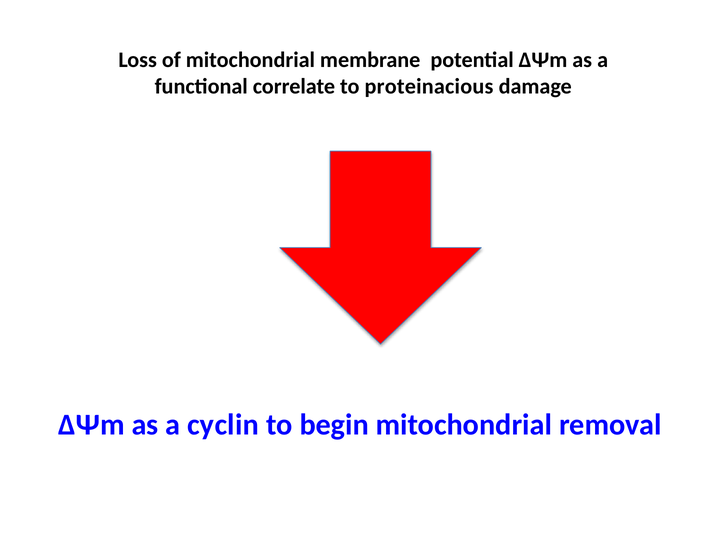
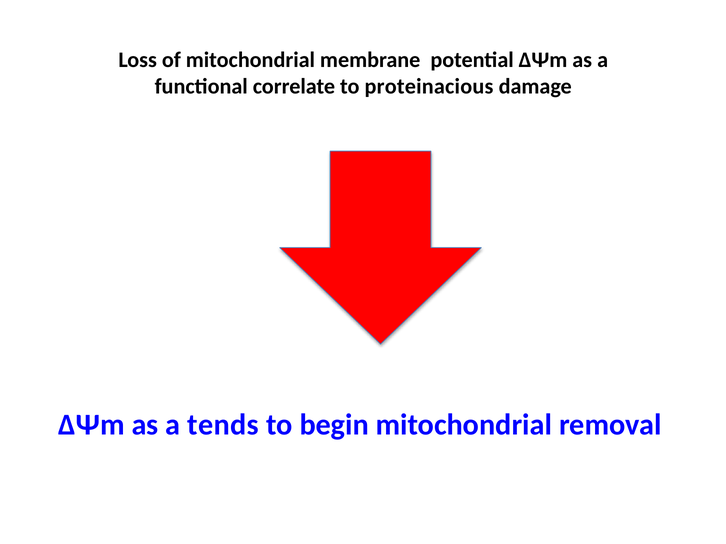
cyclin: cyclin -> tends
